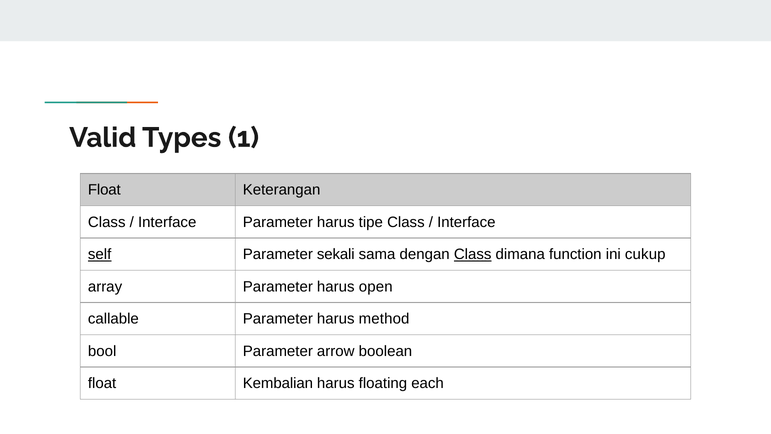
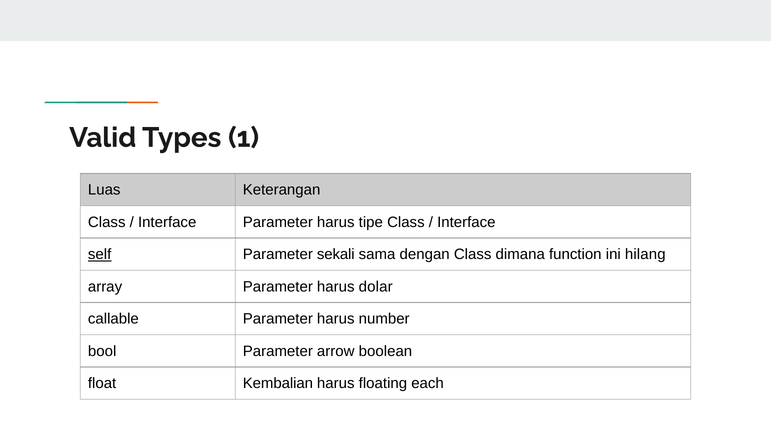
Float at (104, 190): Float -> Luas
Class at (473, 254) underline: present -> none
cukup: cukup -> hilang
open: open -> dolar
method: method -> number
